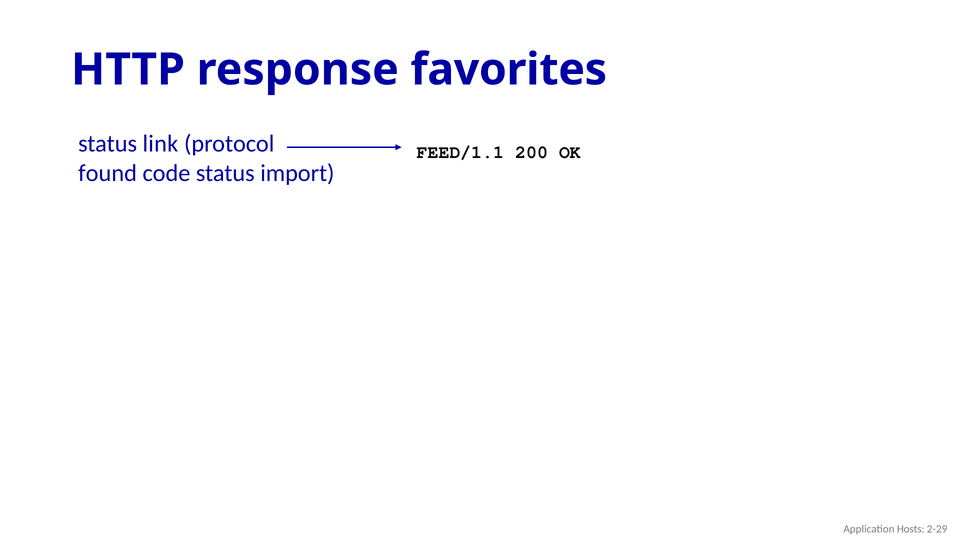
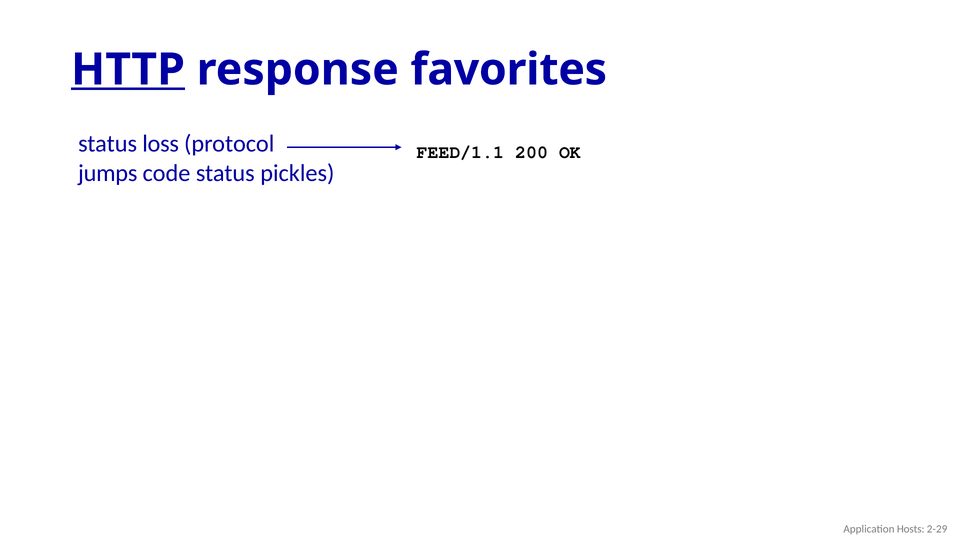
HTTP underline: none -> present
link: link -> loss
found: found -> jumps
import: import -> pickles
